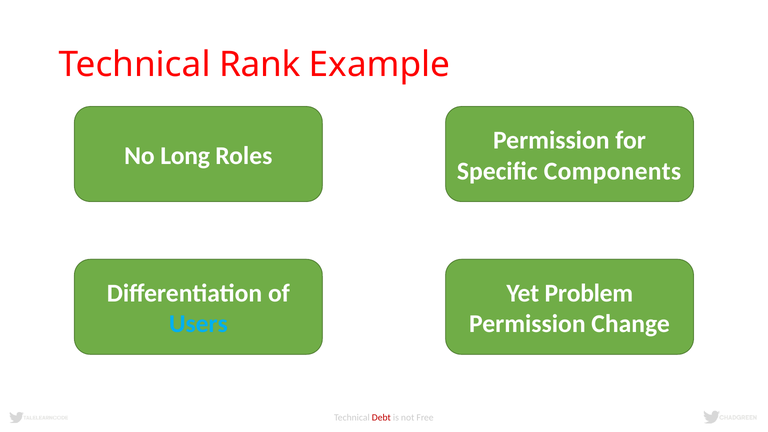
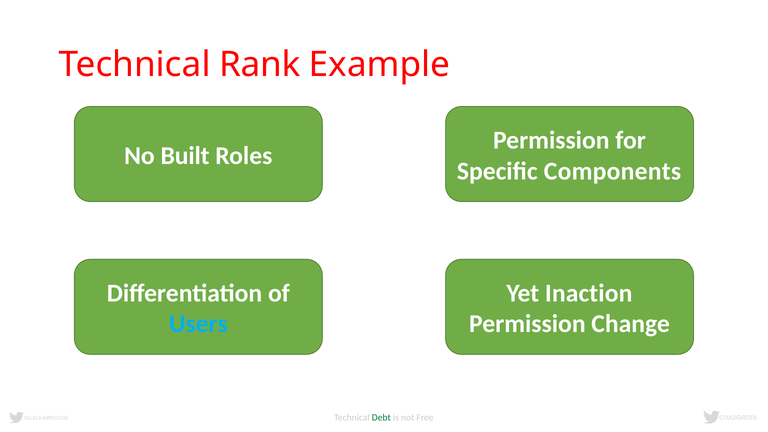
Long: Long -> Built
Problem: Problem -> Inaction
Debt colour: red -> green
